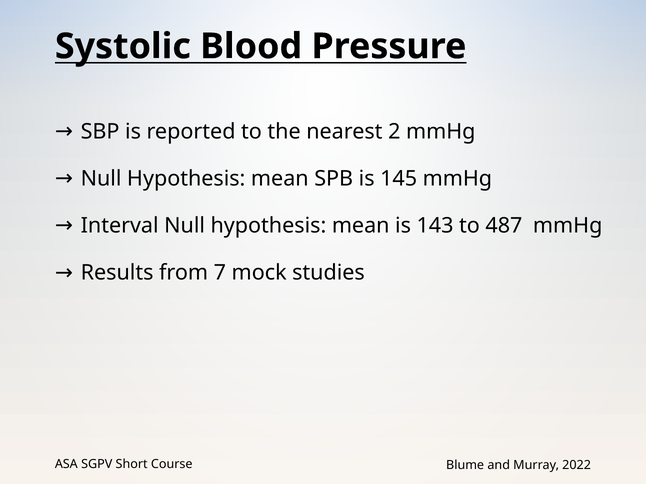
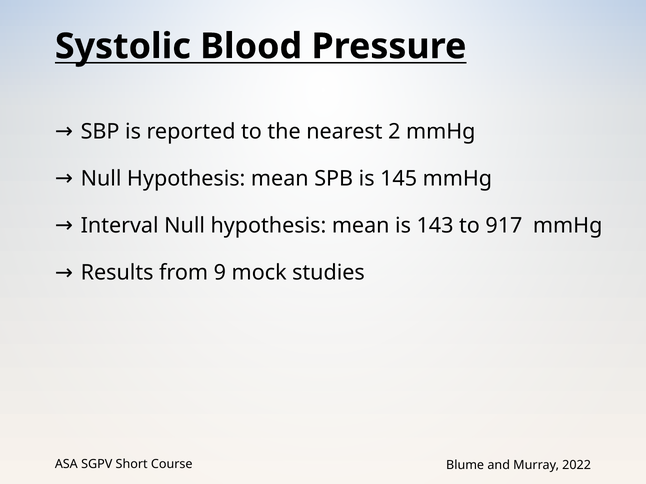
487: 487 -> 917
7: 7 -> 9
